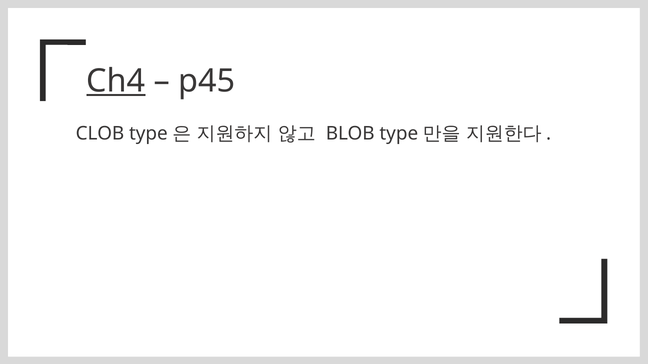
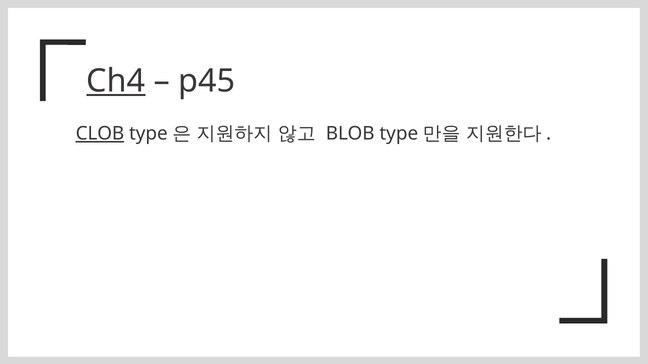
CLOB underline: none -> present
